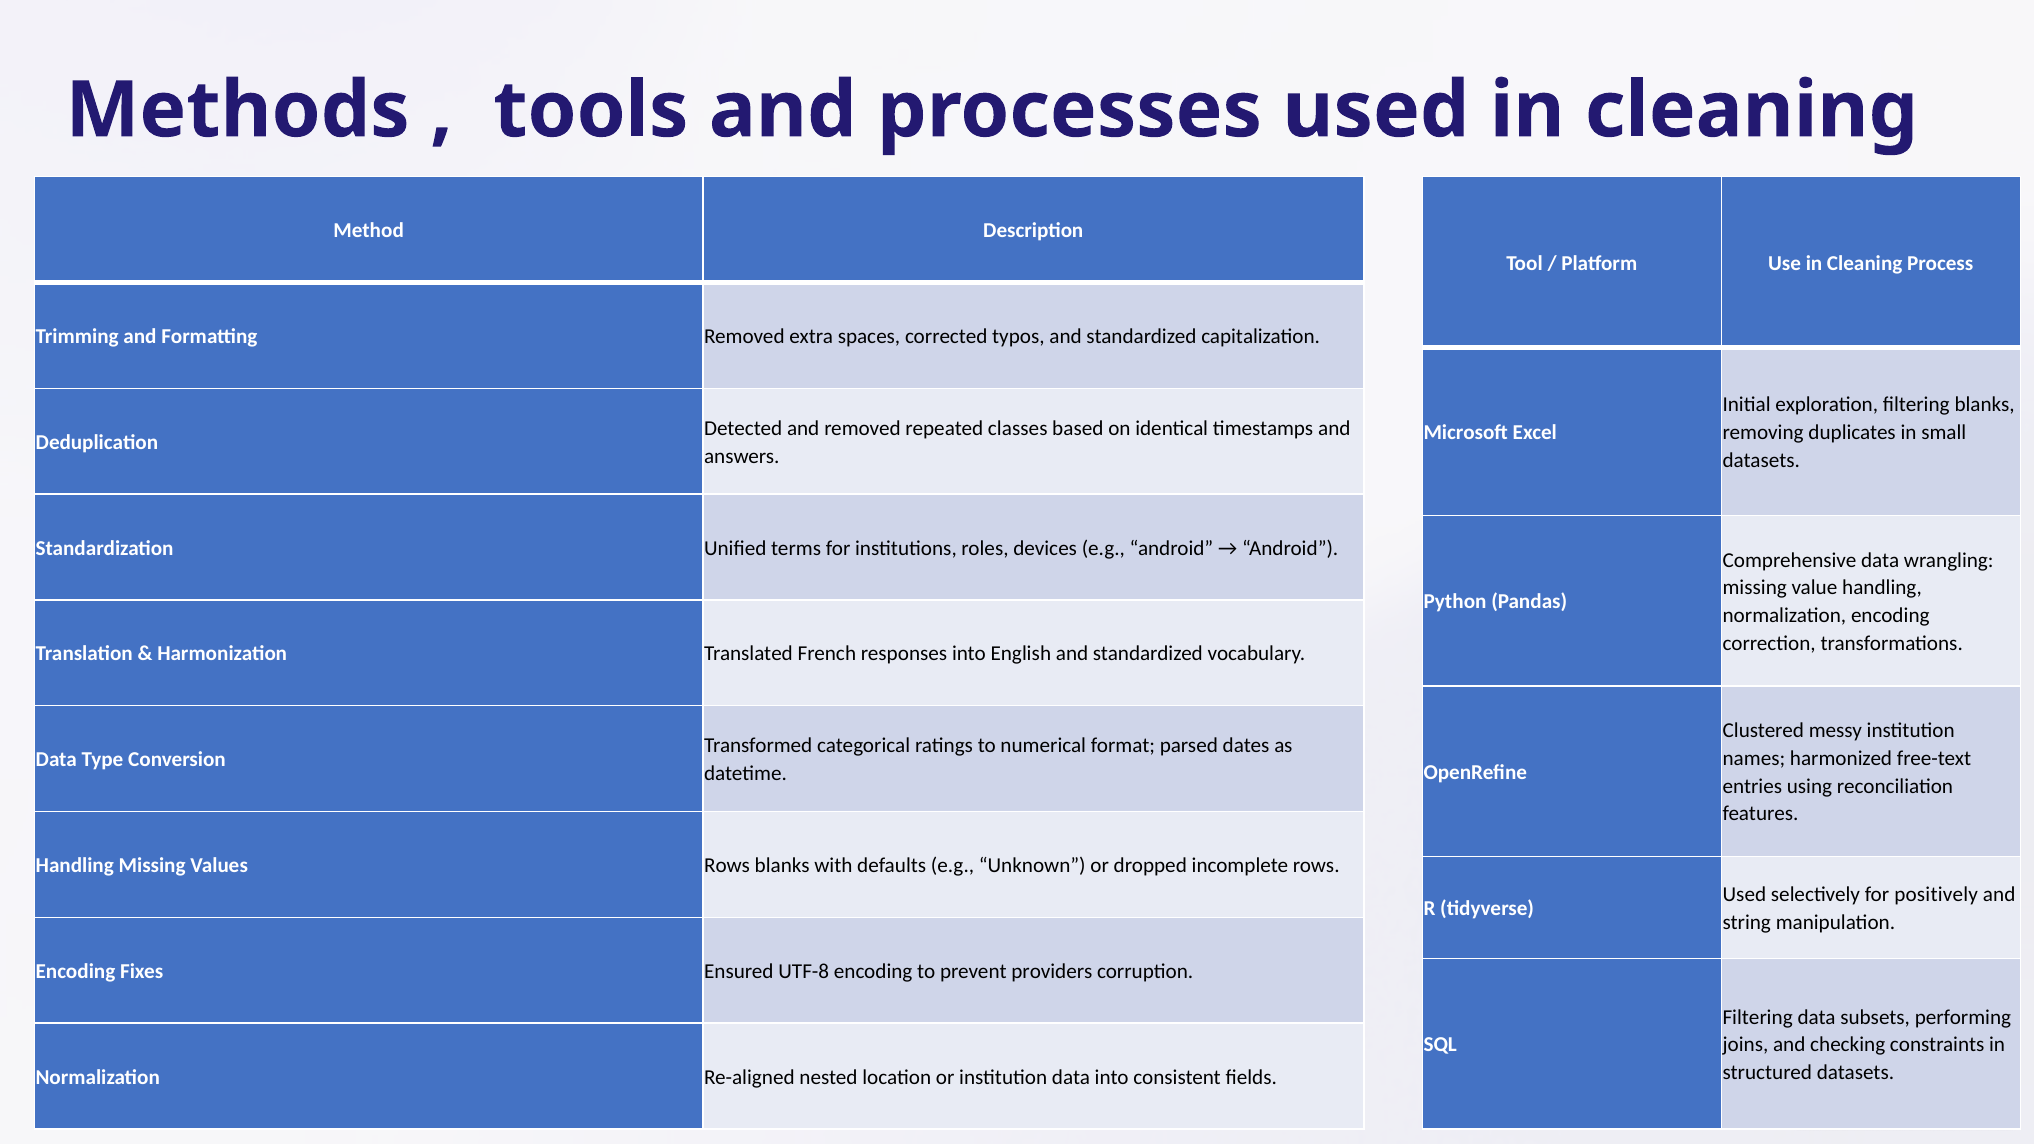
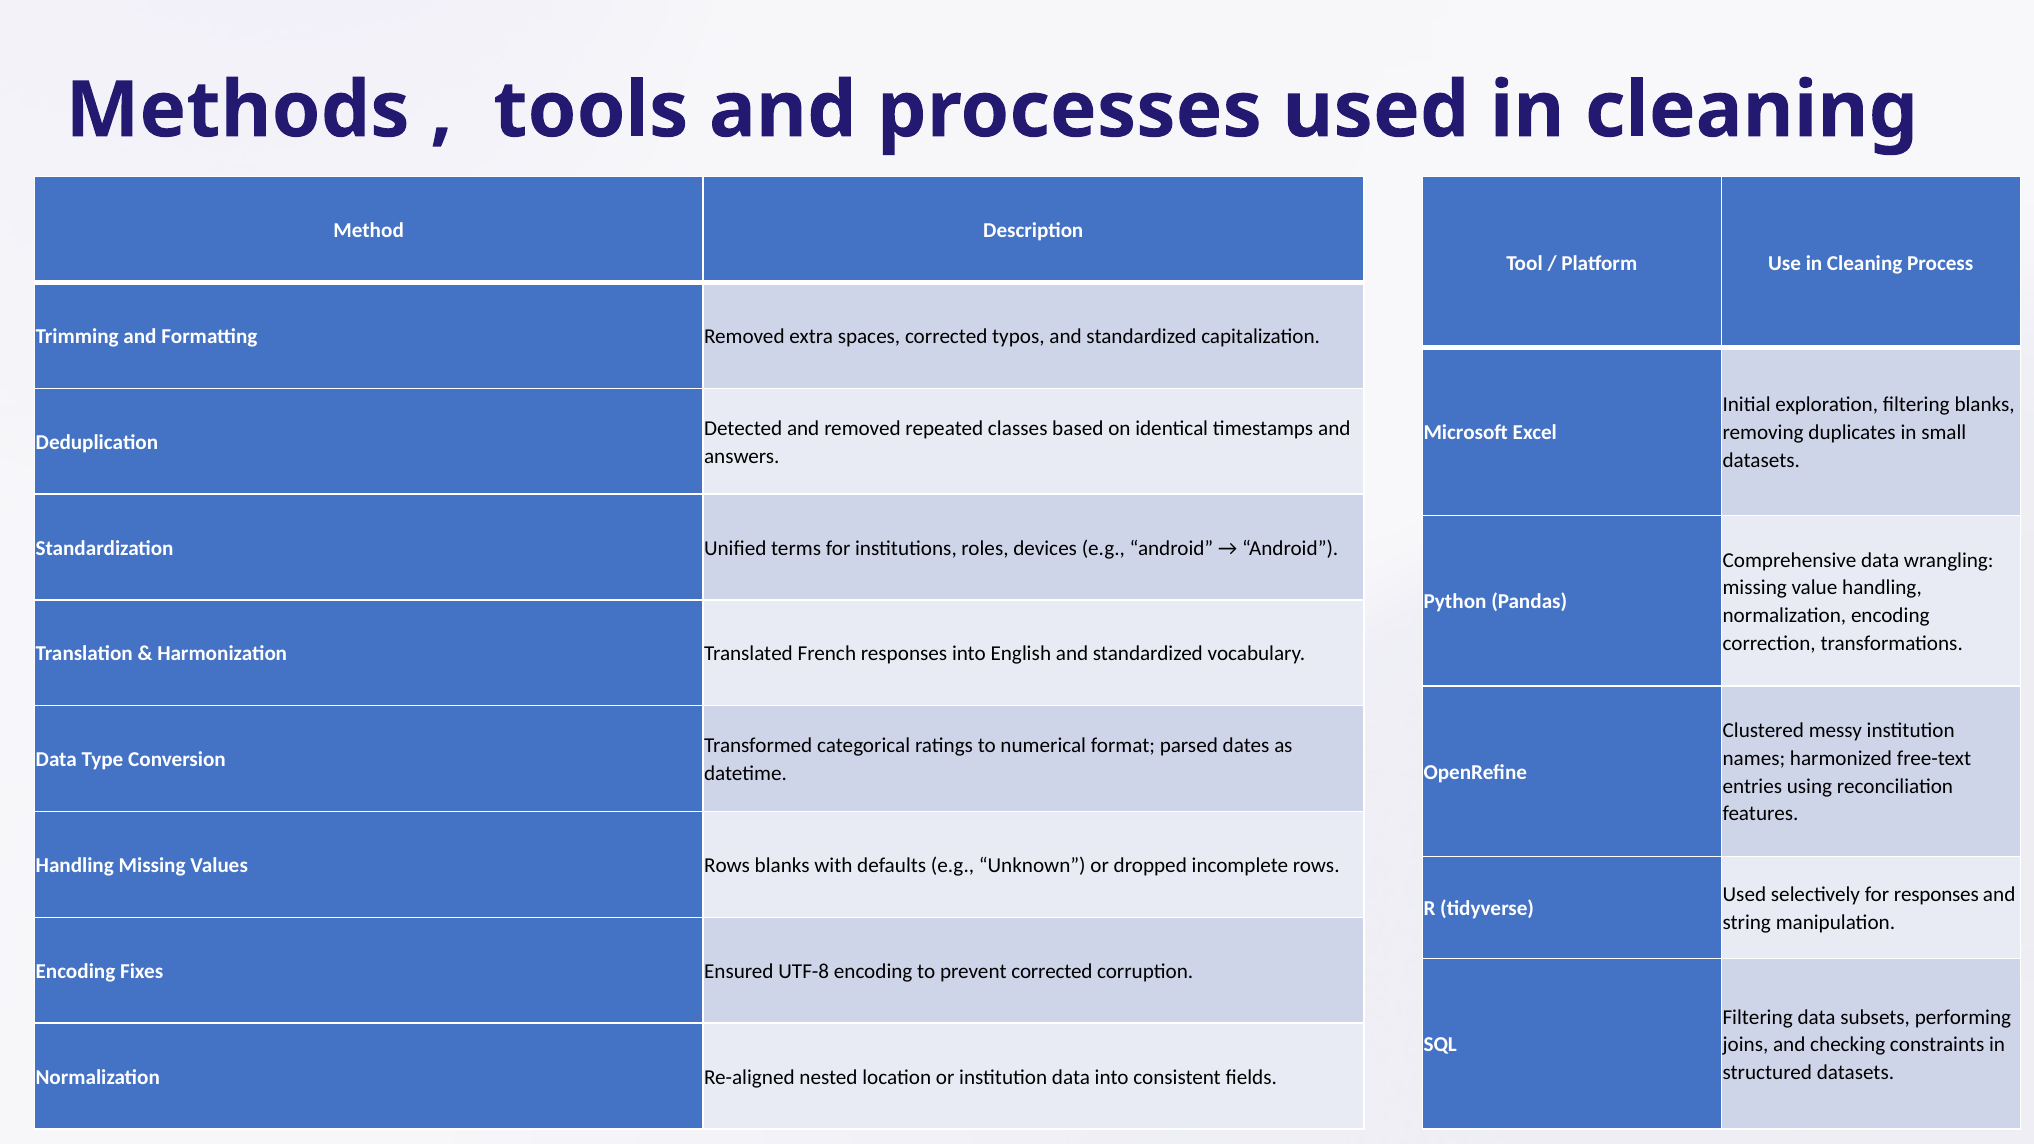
for positively: positively -> responses
prevent providers: providers -> corrected
